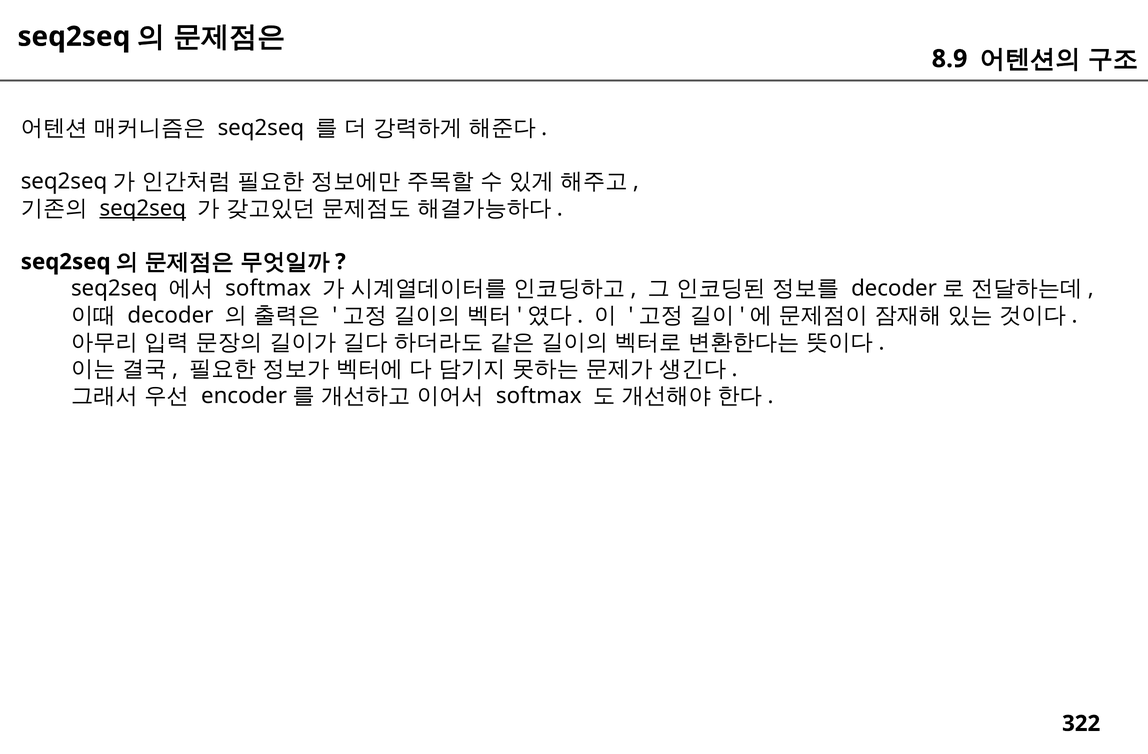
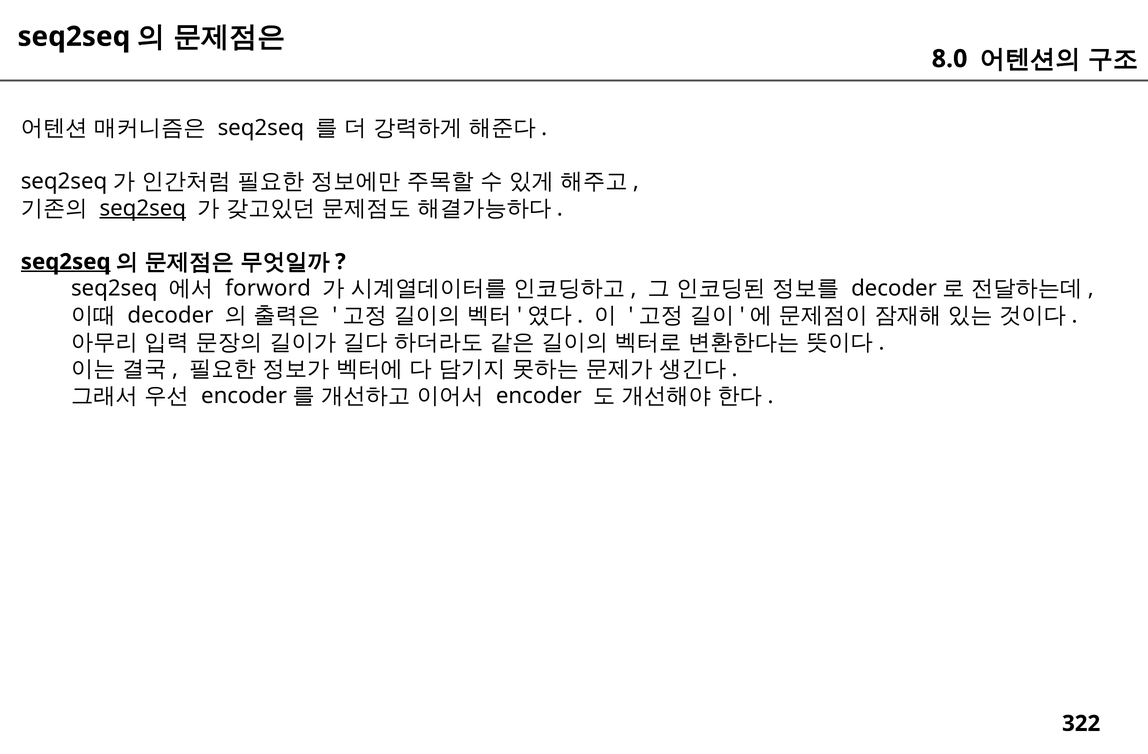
8.9: 8.9 -> 8.0
seq2seq at (66, 262) underline: none -> present
softmax at (268, 289): softmax -> forword
softmax at (539, 396): softmax -> encoder
